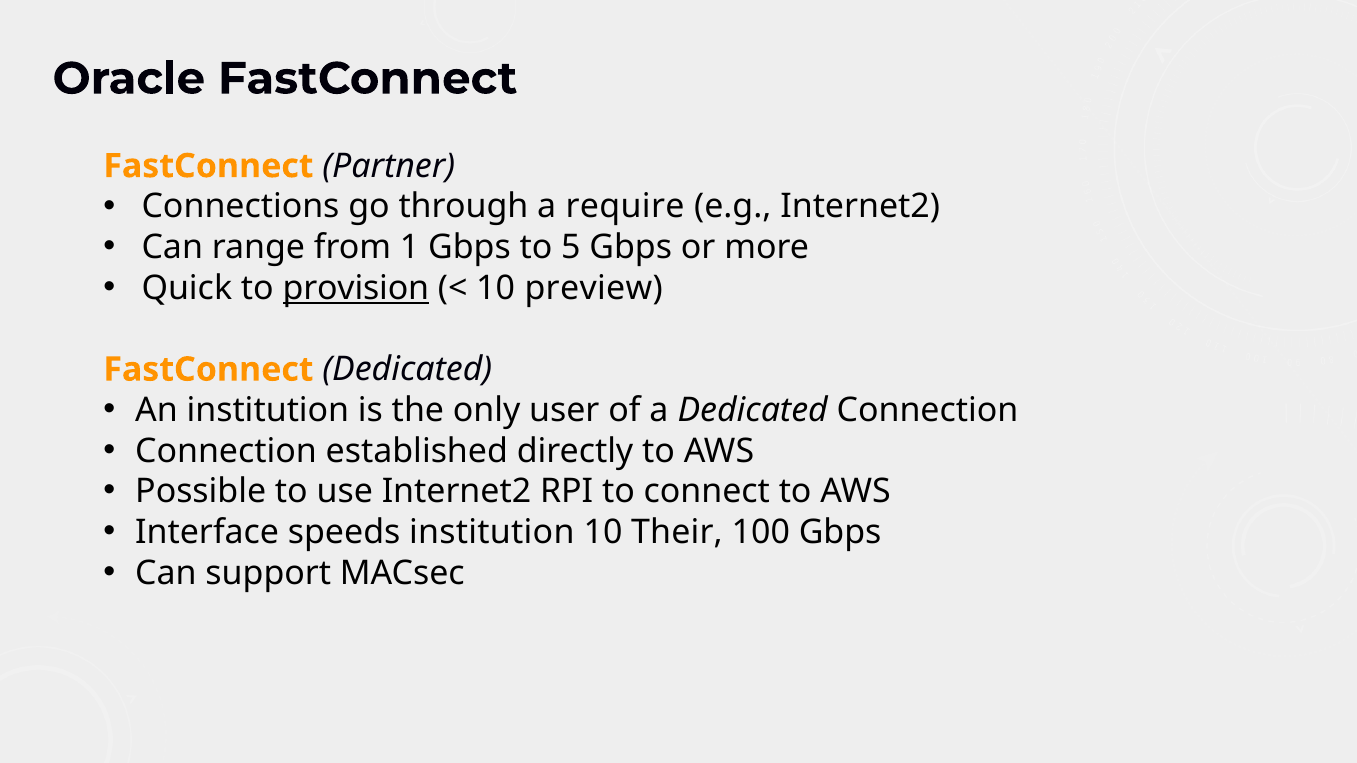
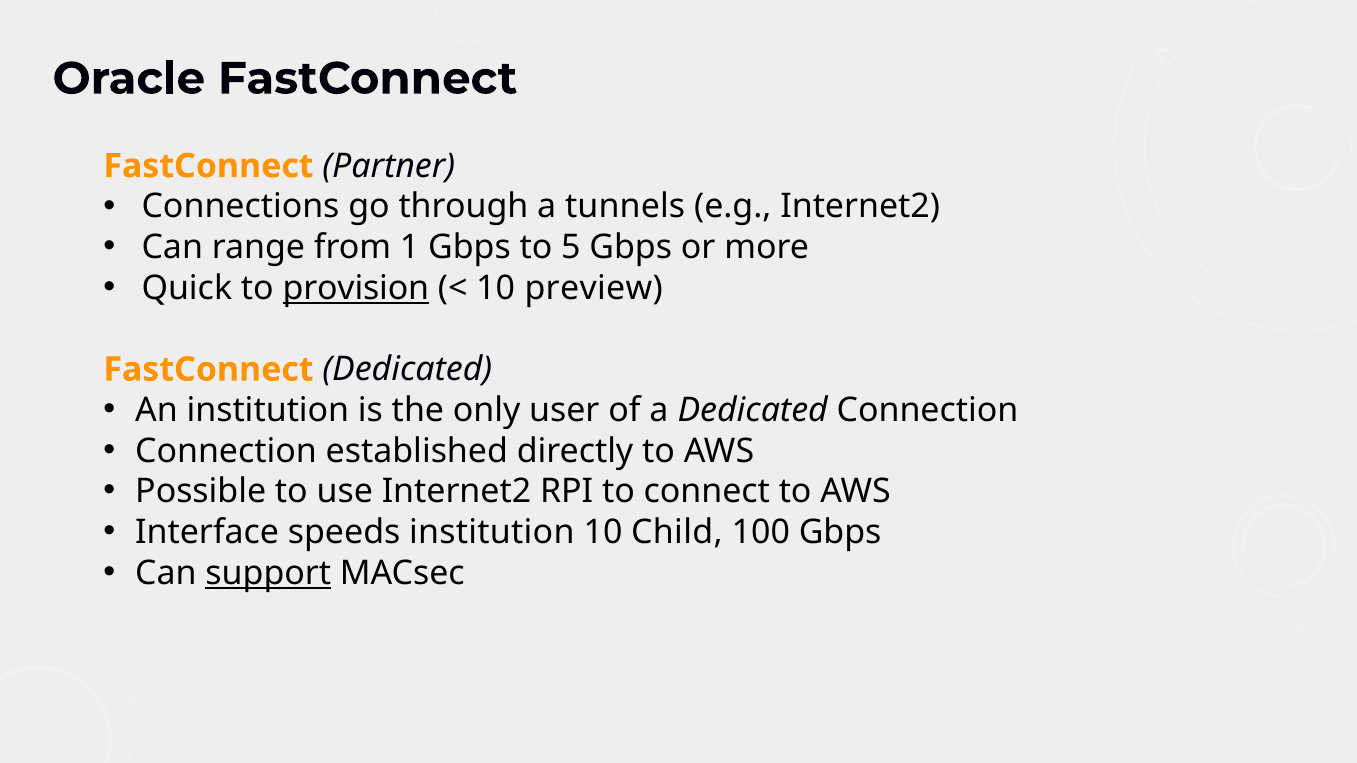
require: require -> tunnels
Their: Their -> Child
support underline: none -> present
